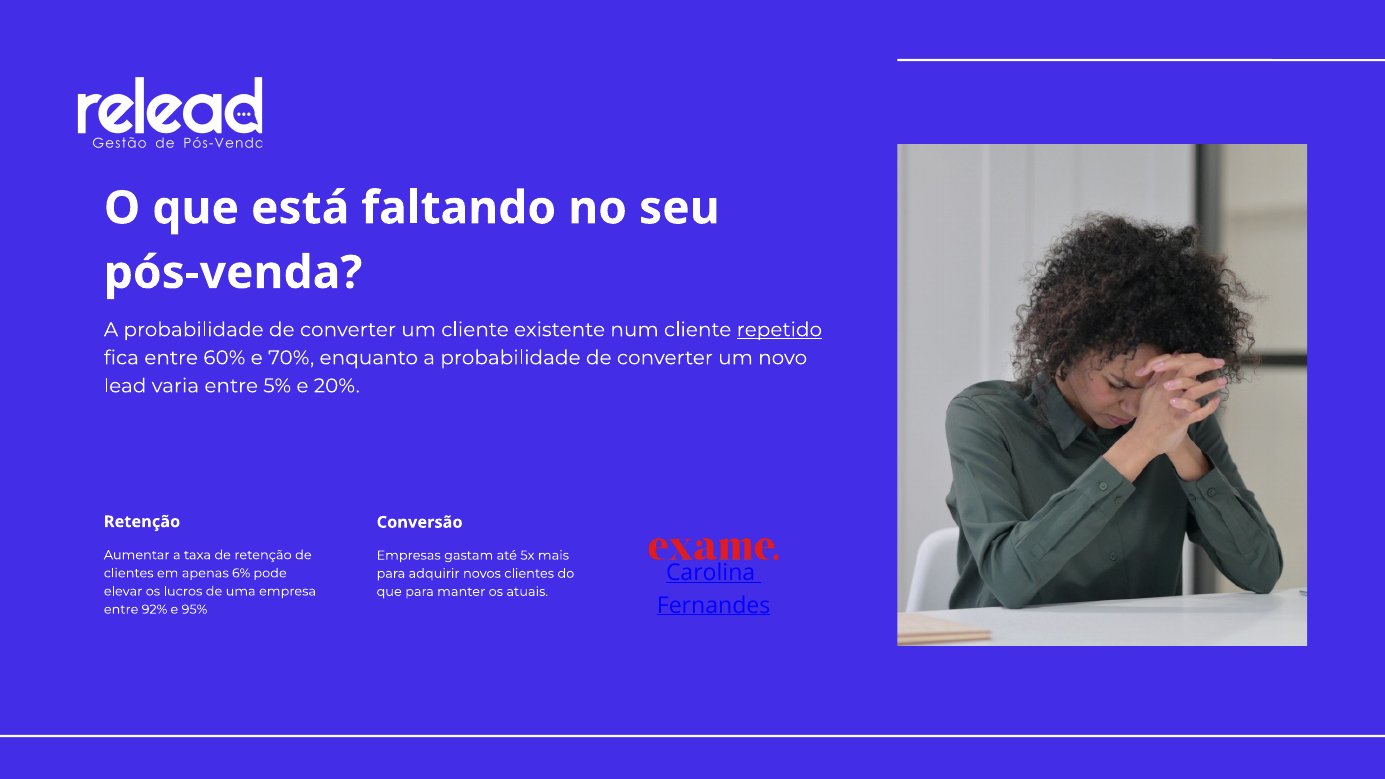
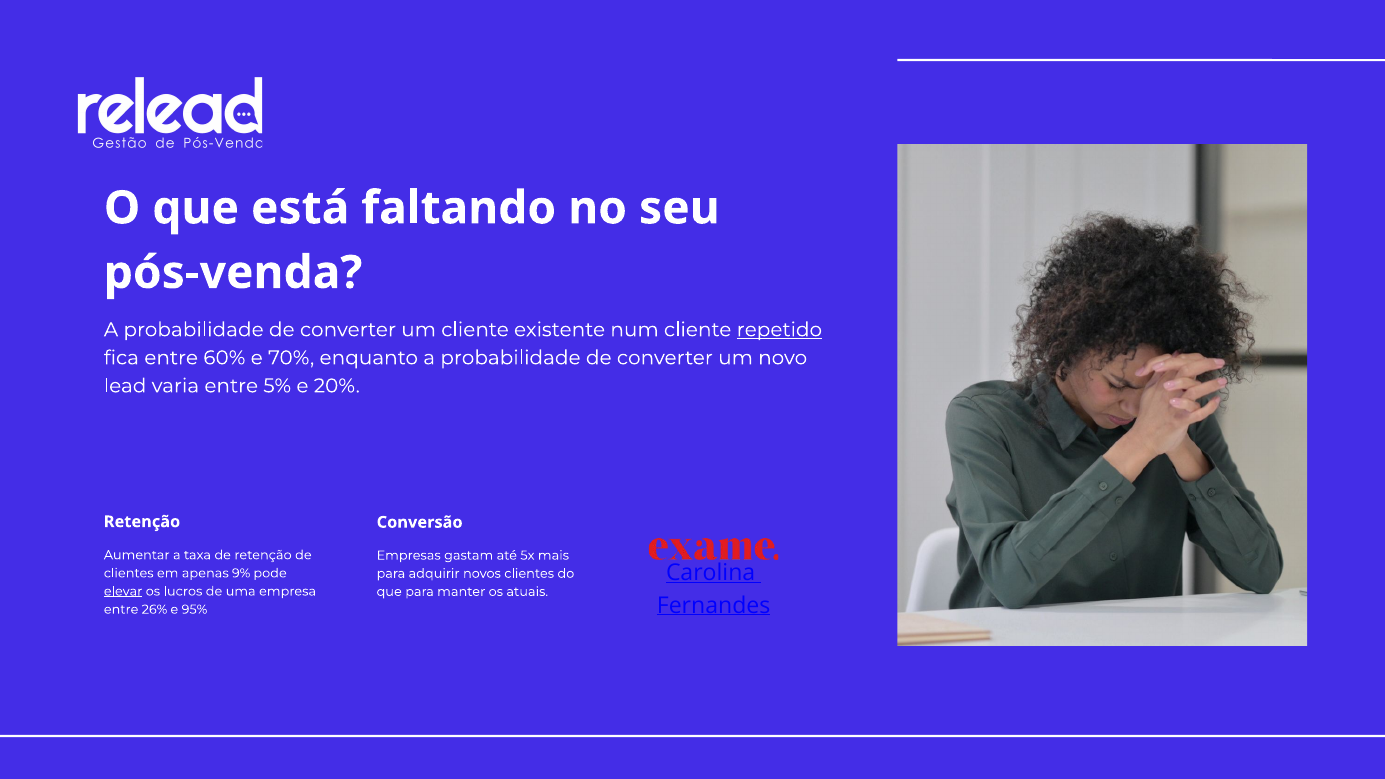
6%: 6% -> 9%
elevar underline: none -> present
92%: 92% -> 26%
